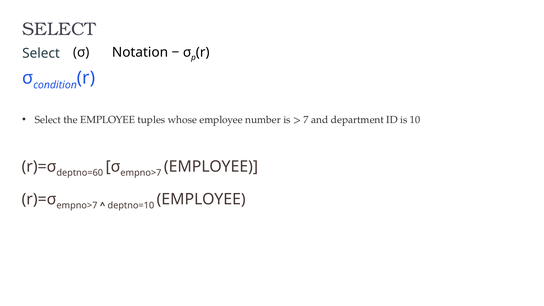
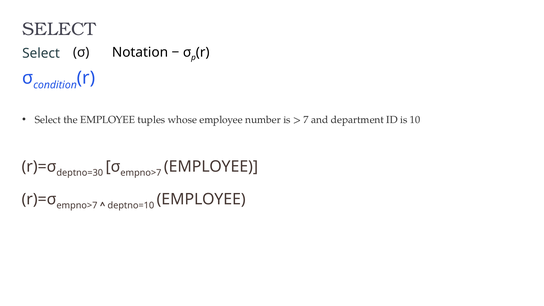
deptno=60: deptno=60 -> deptno=30
